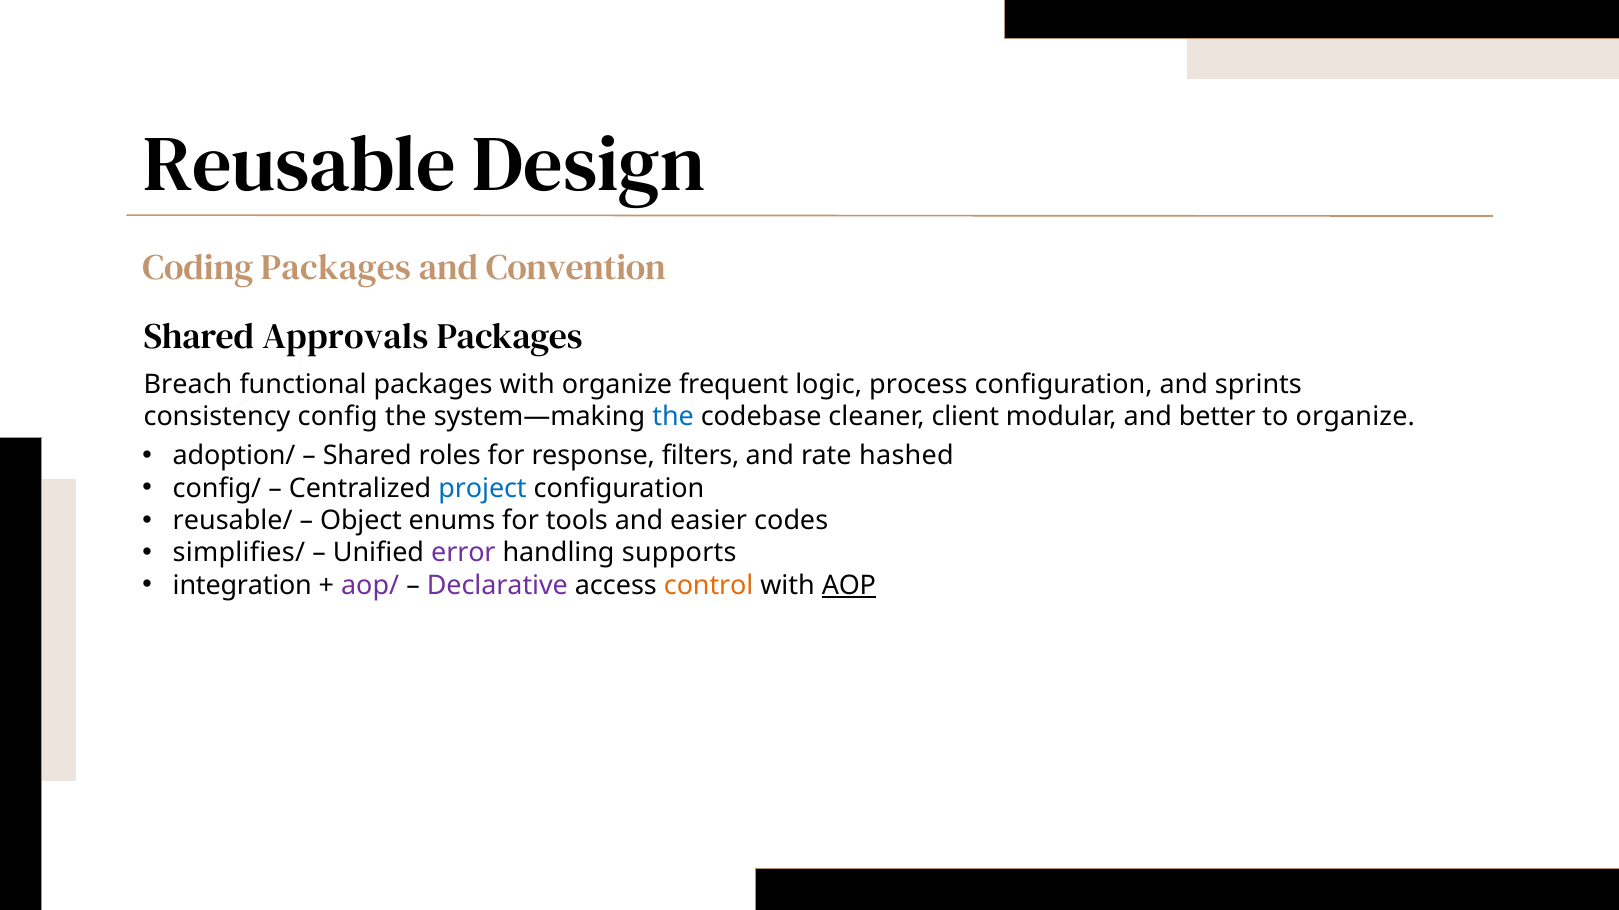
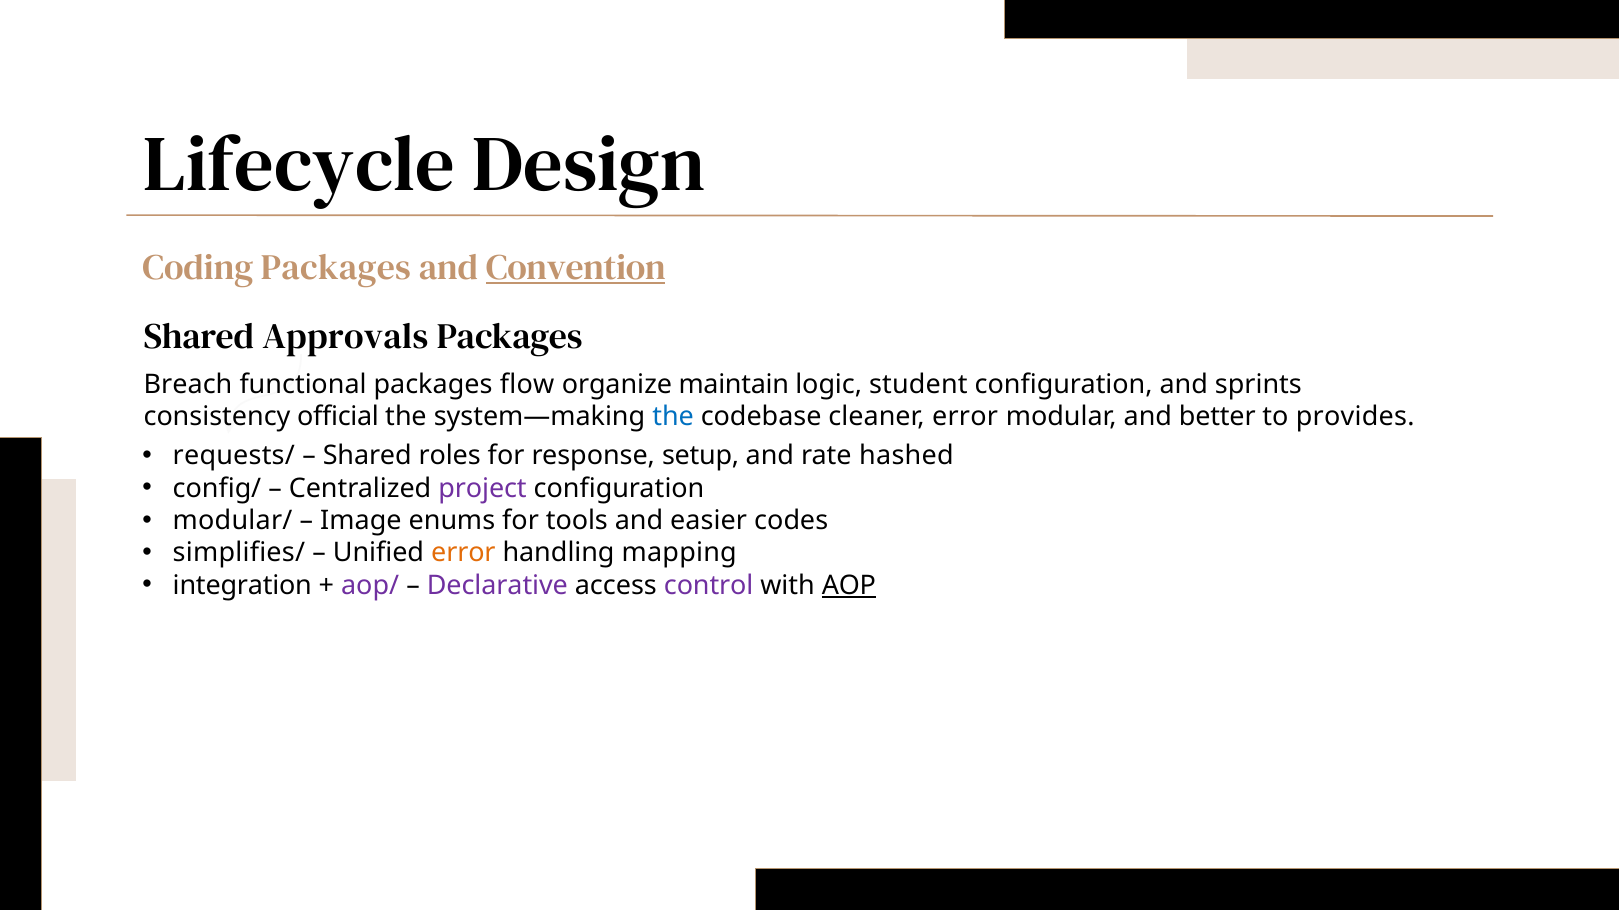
Reusable: Reusable -> Lifecycle
Convention underline: none -> present
packages with: with -> flow
frequent: frequent -> maintain
process: process -> student
config: config -> official
cleaner client: client -> error
to organize: organize -> provides
adoption/: adoption/ -> requests/
filters: filters -> setup
project colour: blue -> purple
reusable/: reusable/ -> modular/
Object: Object -> Image
error at (463, 554) colour: purple -> orange
supports: supports -> mapping
control colour: orange -> purple
